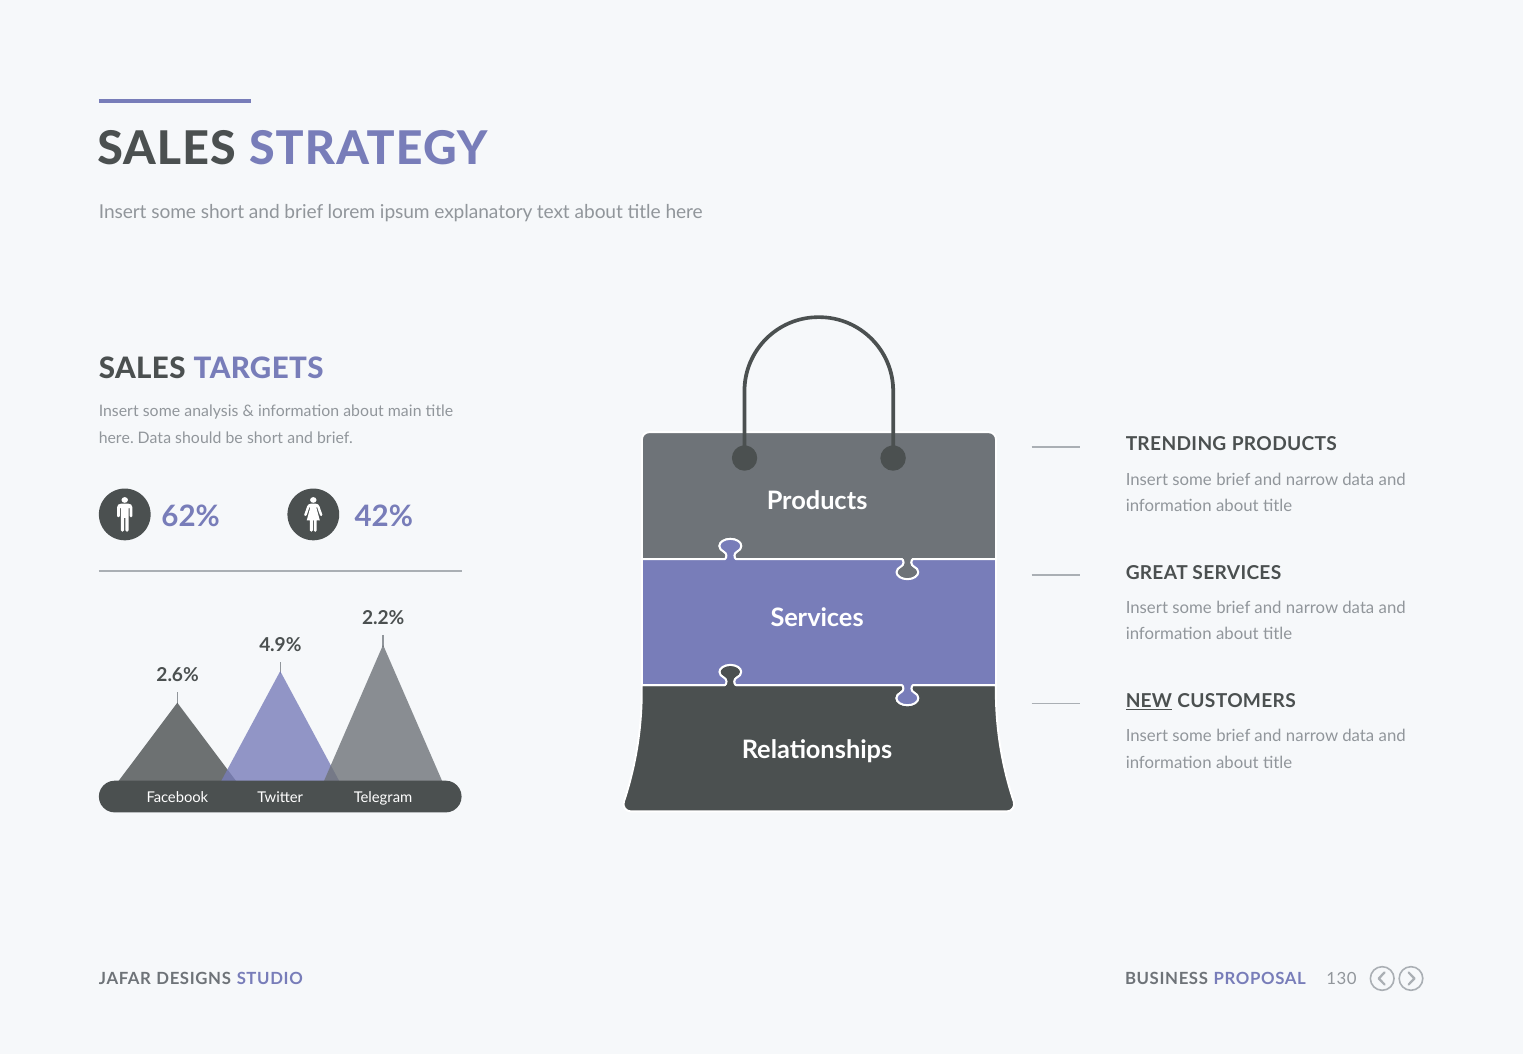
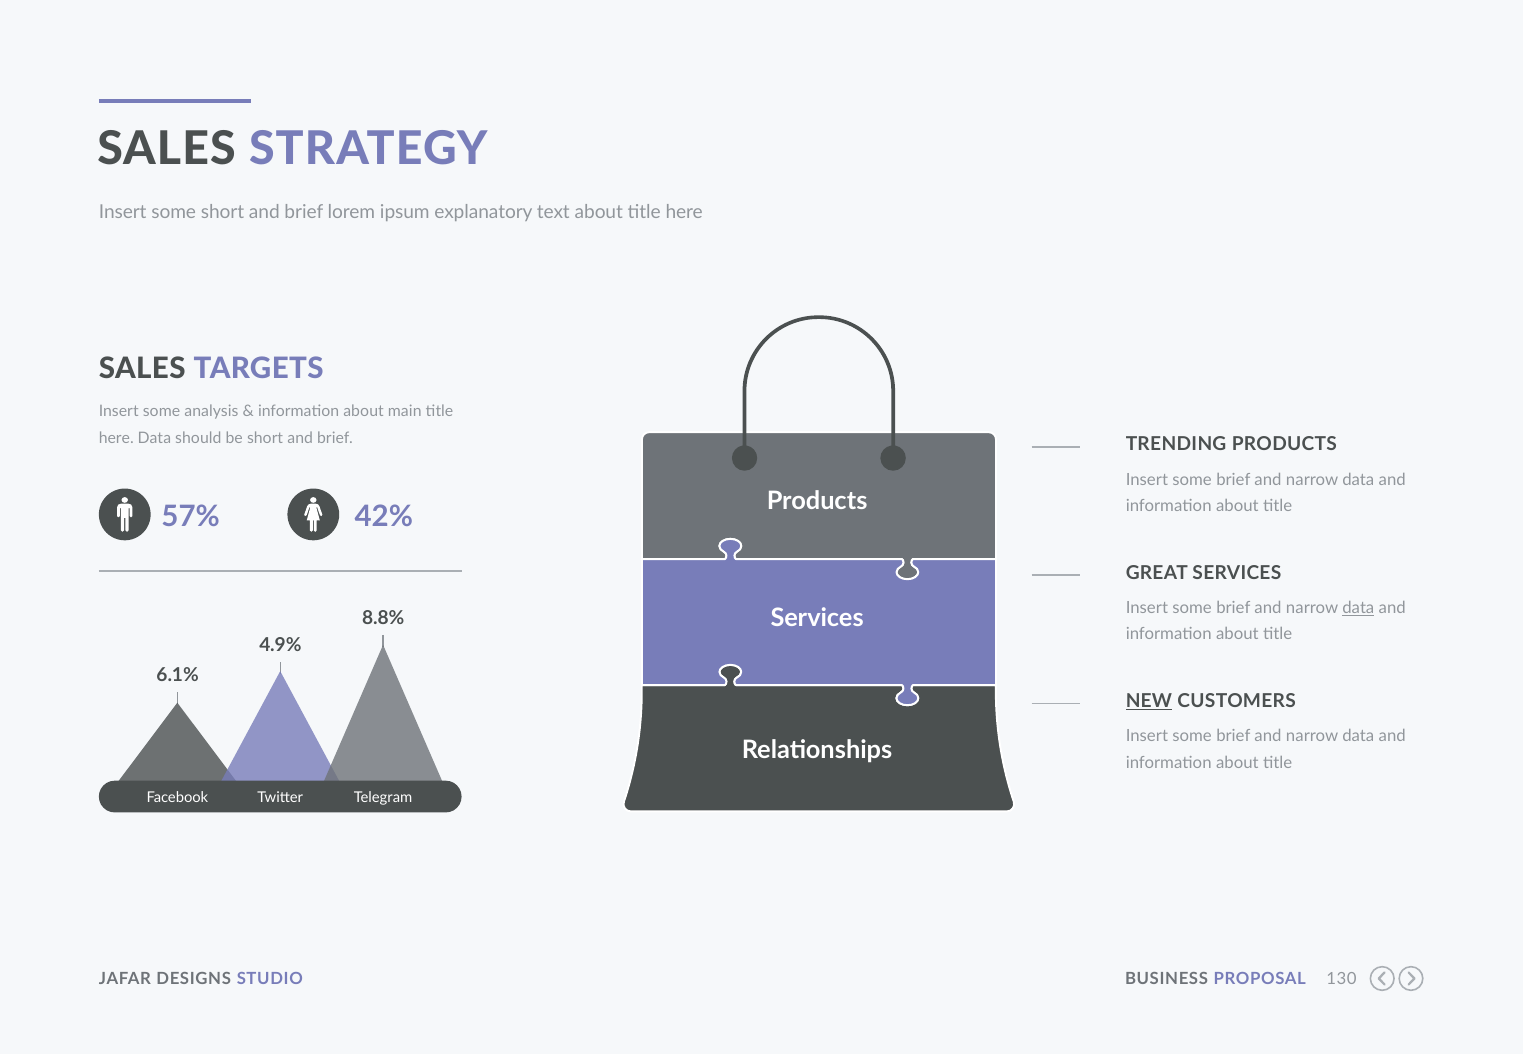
62%: 62% -> 57%
data at (1358, 608) underline: none -> present
2.2%: 2.2% -> 8.8%
2.6%: 2.6% -> 6.1%
